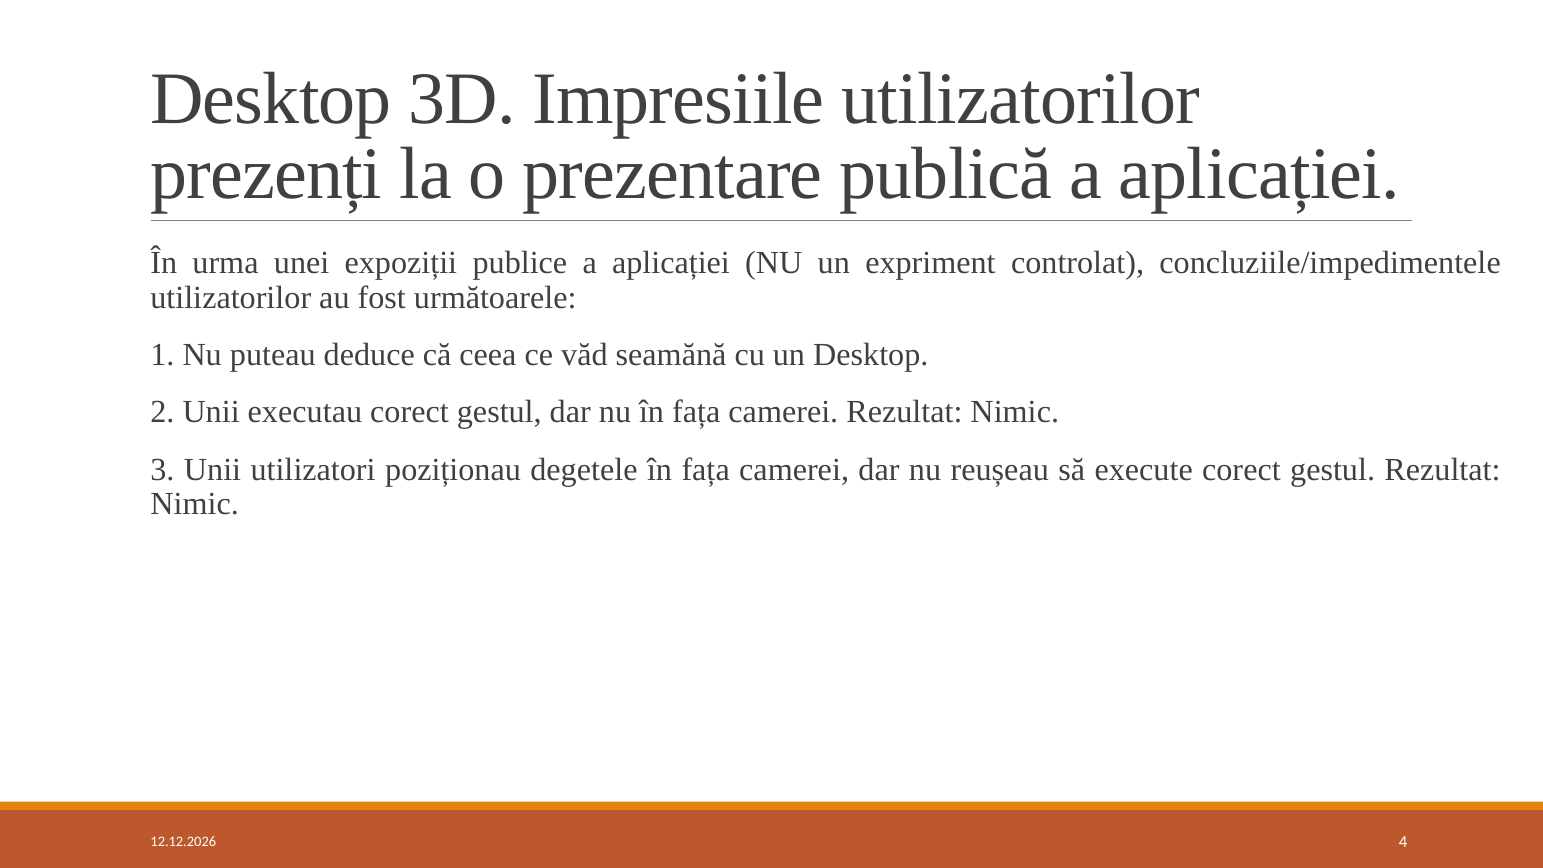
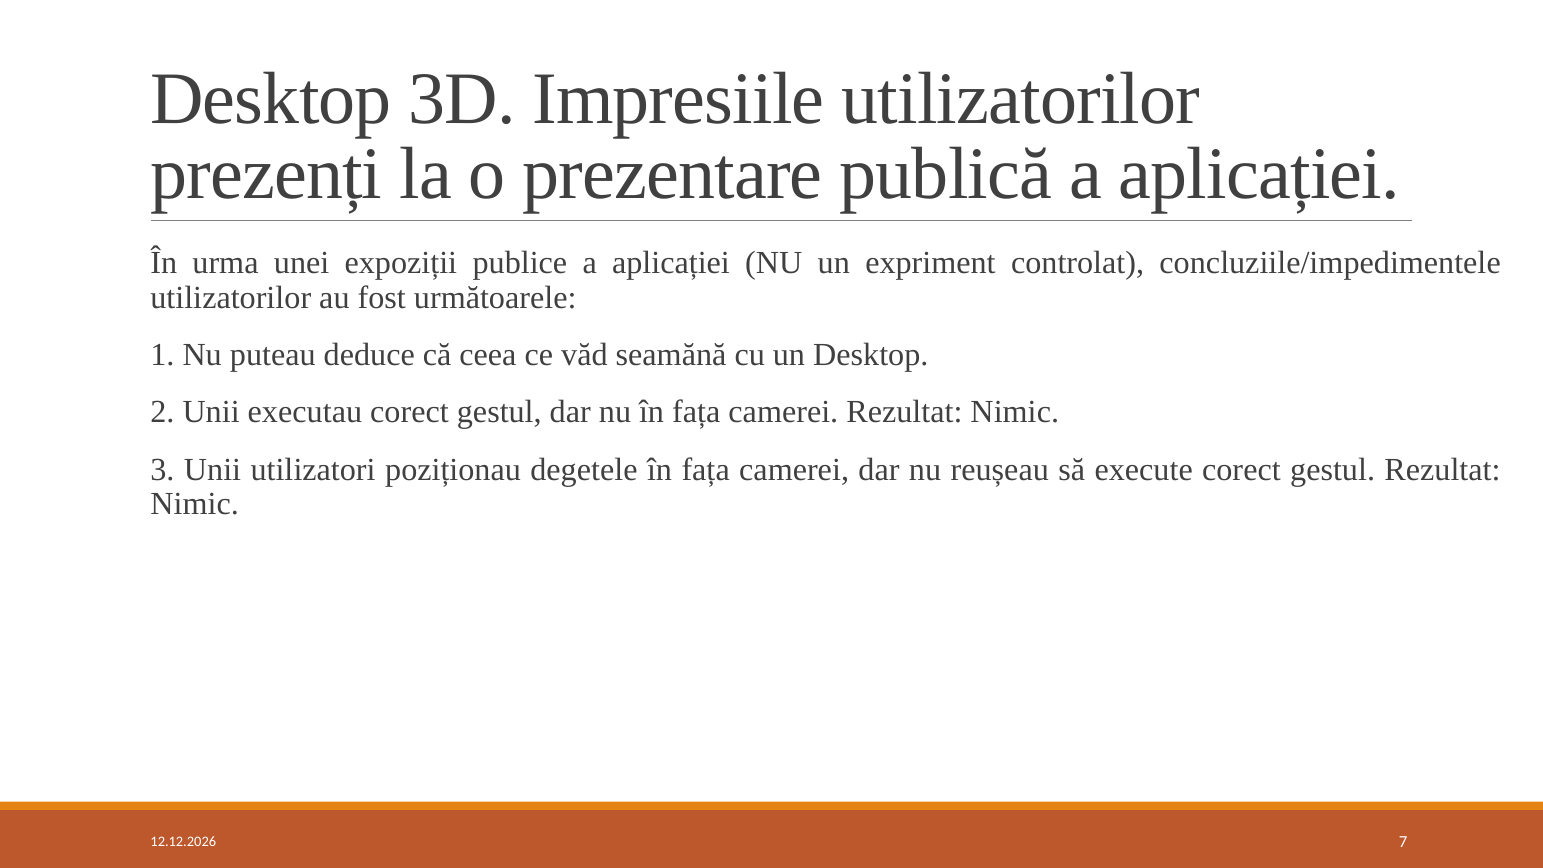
4: 4 -> 7
